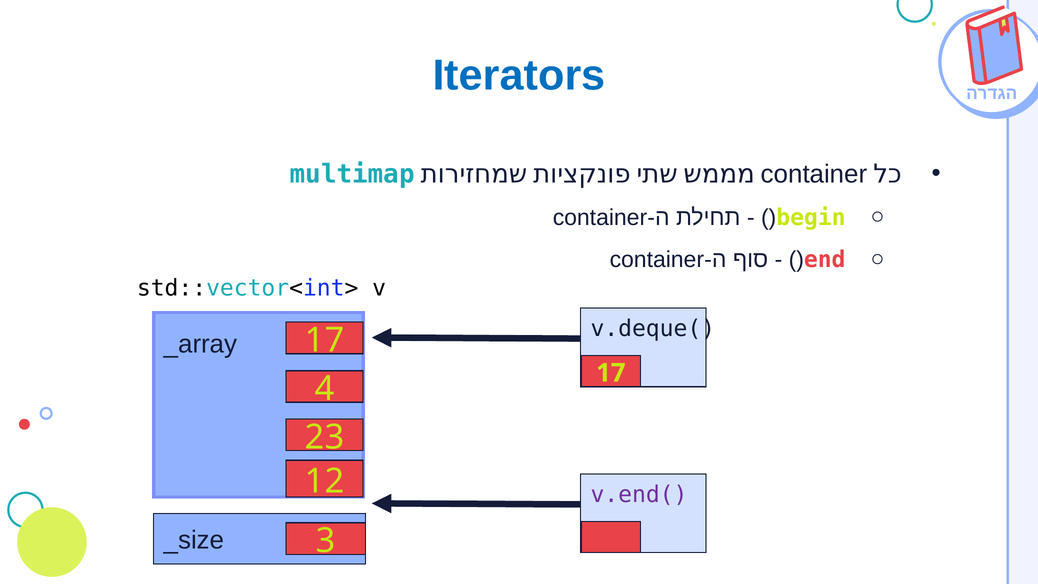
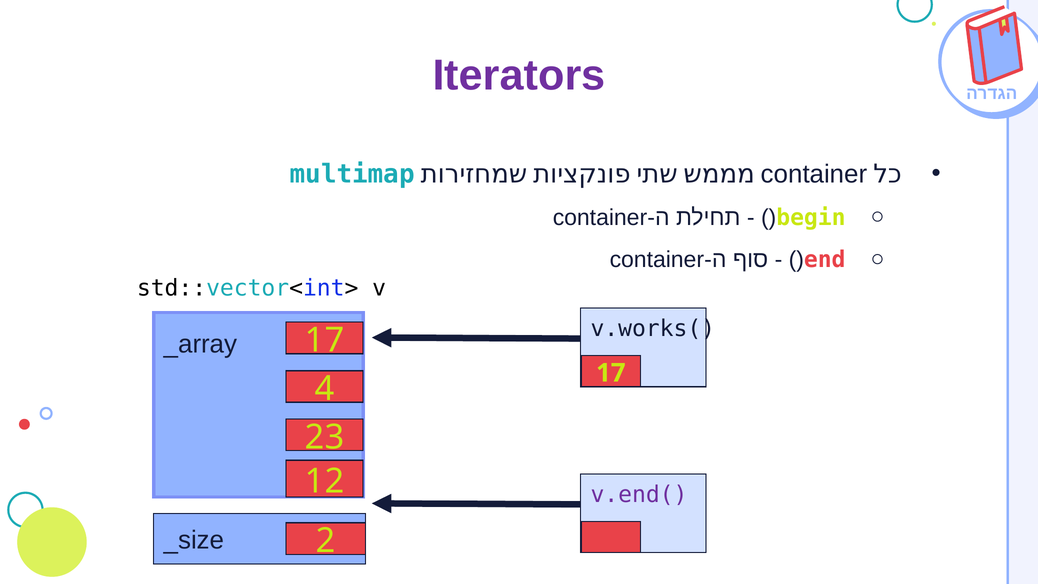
Iterators colour: blue -> purple
v.deque(: v.deque( -> v.works(
3: 3 -> 2
